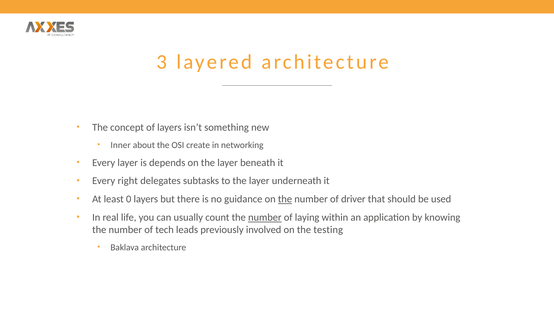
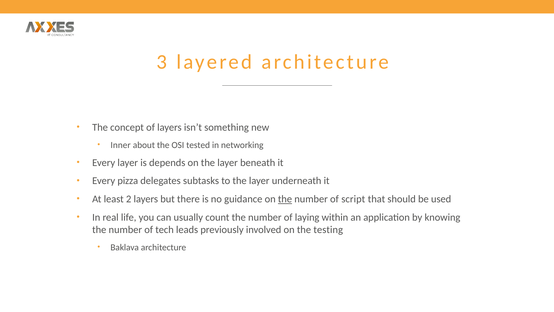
create: create -> tested
right: right -> pizza
0: 0 -> 2
driver: driver -> script
number at (265, 217) underline: present -> none
